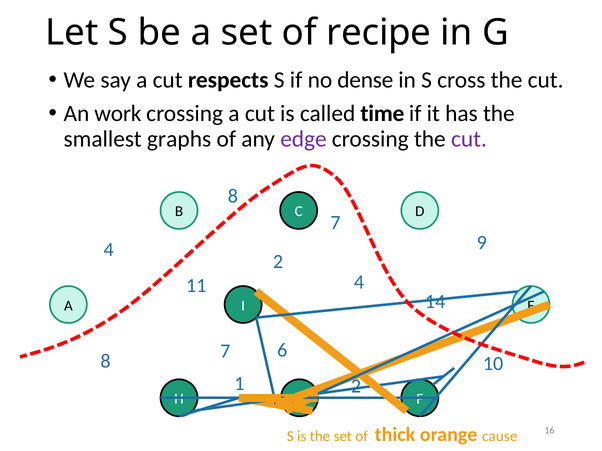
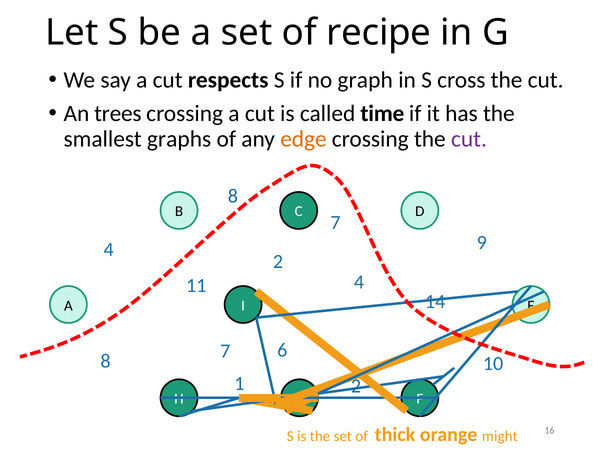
dense: dense -> graph
work: work -> trees
edge colour: purple -> orange
cause: cause -> might
